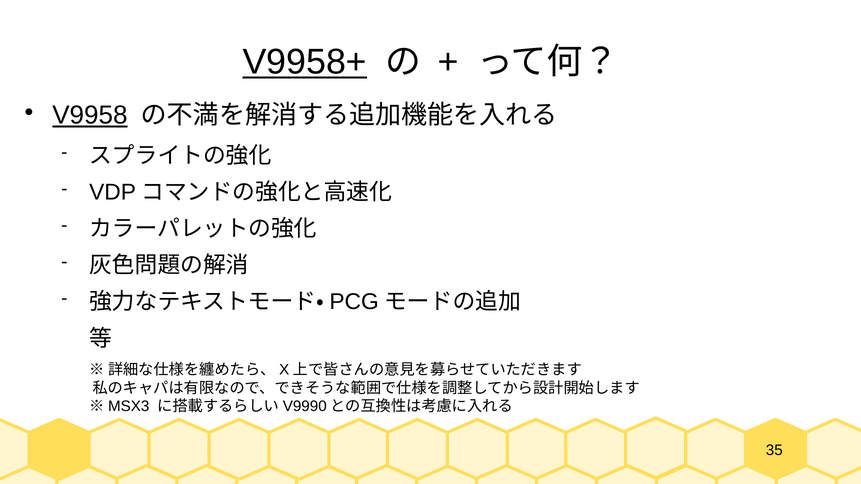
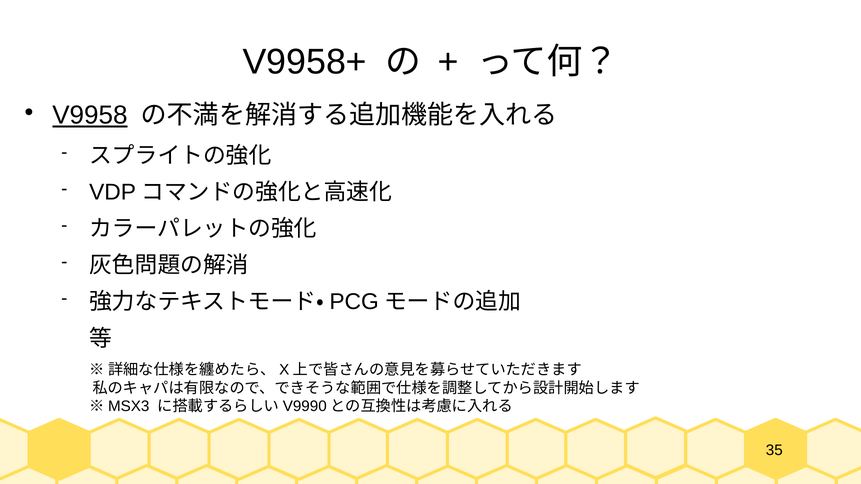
V9958+ underline: present -> none
